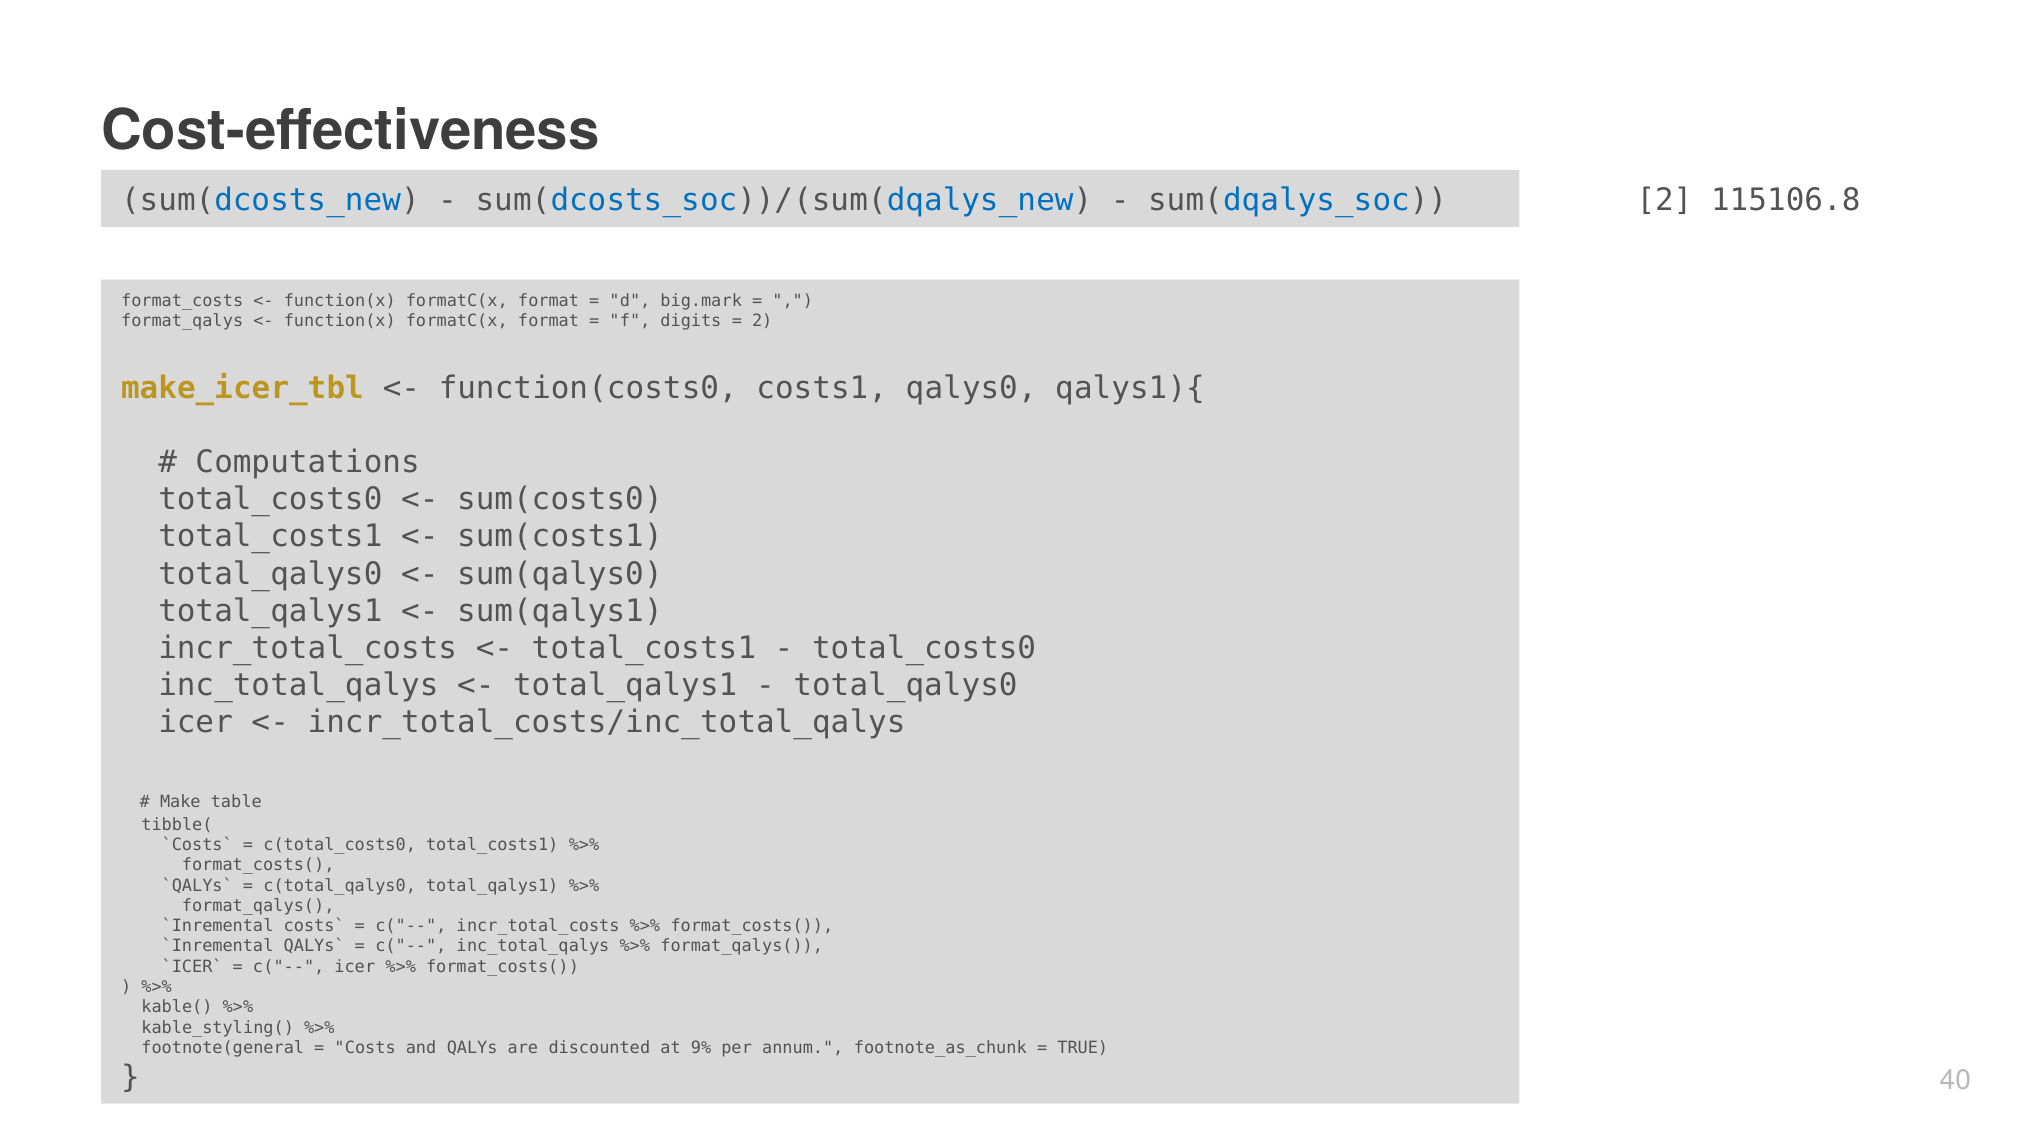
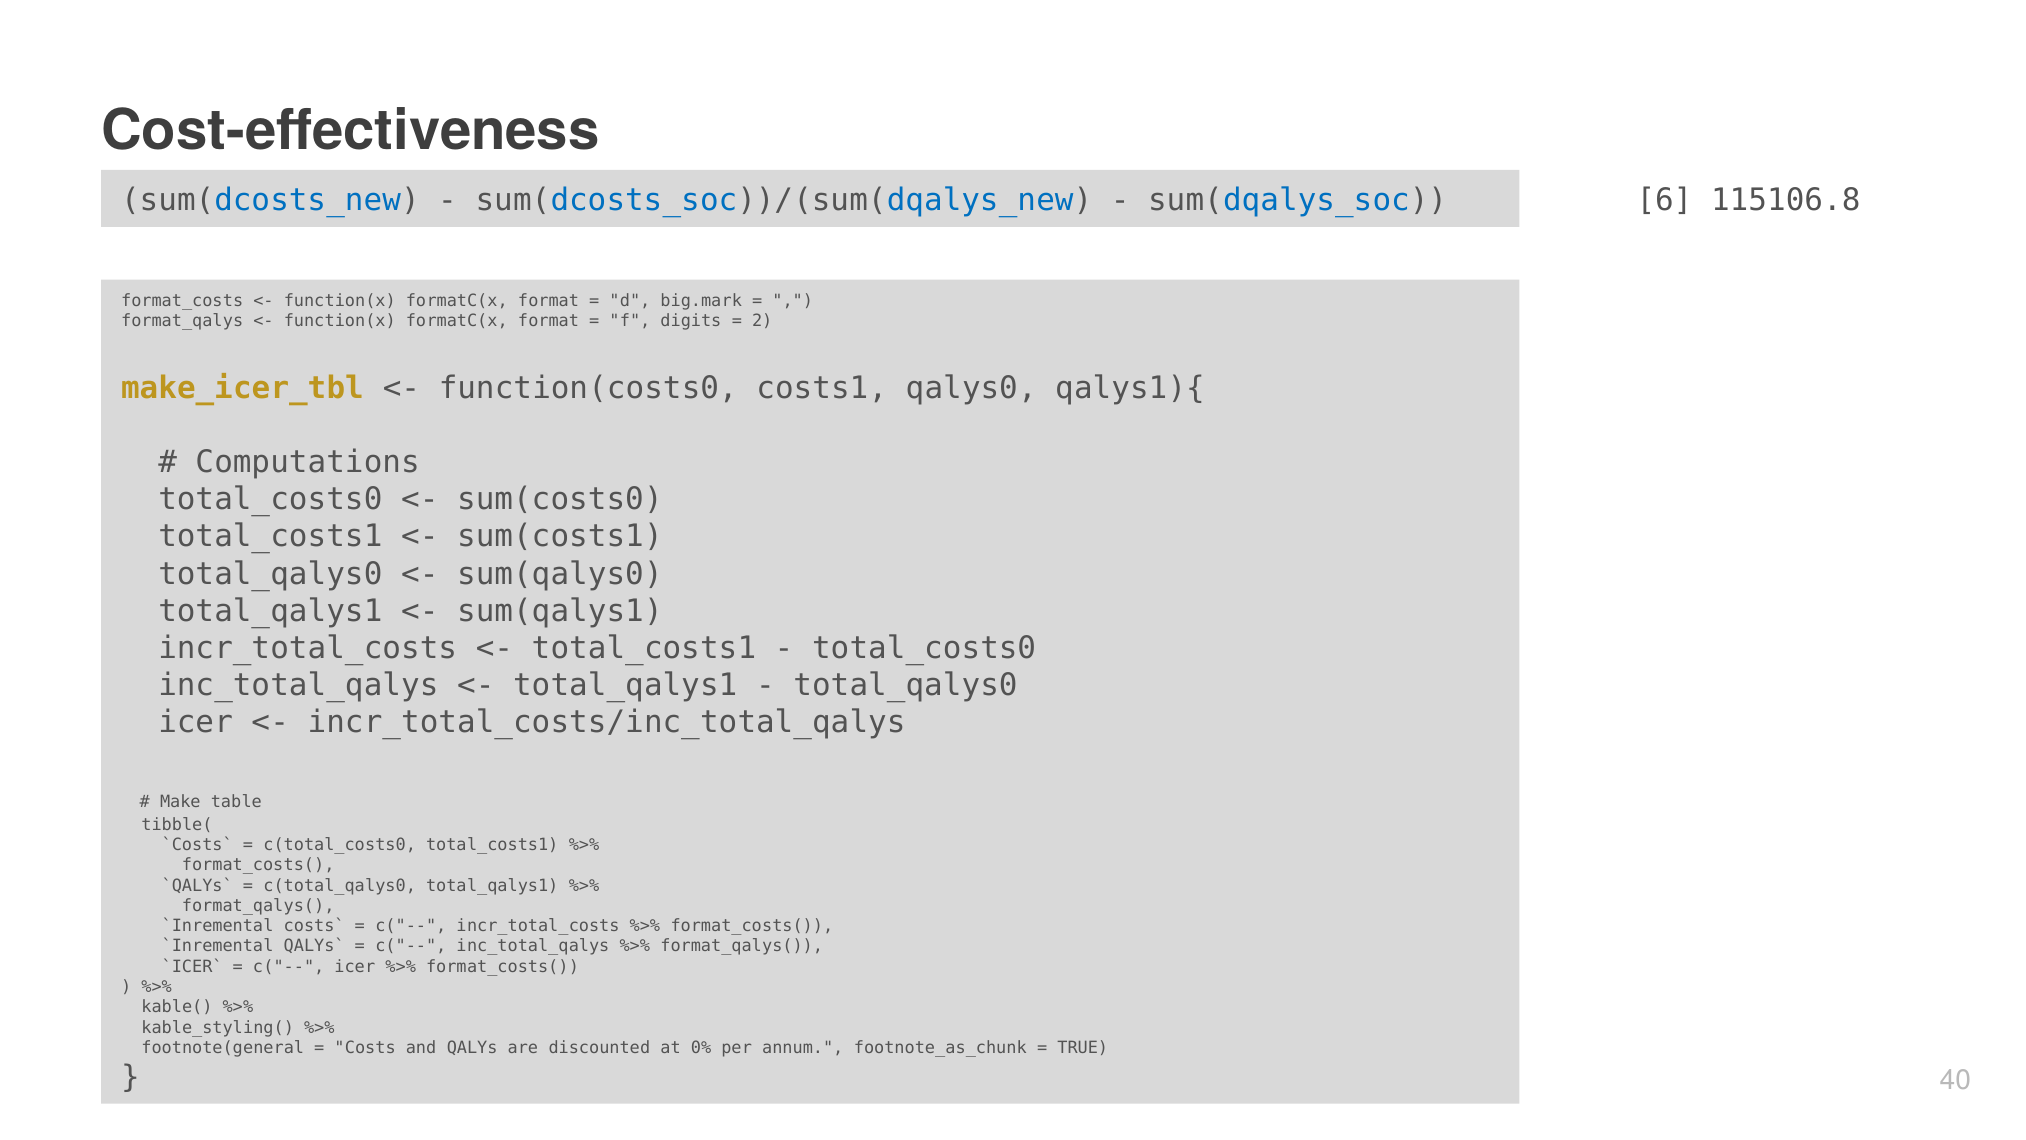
sum(dqalys_soc 2: 2 -> 6
9%: 9% -> 0%
